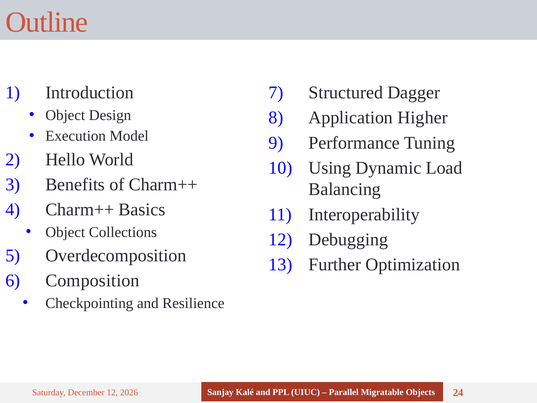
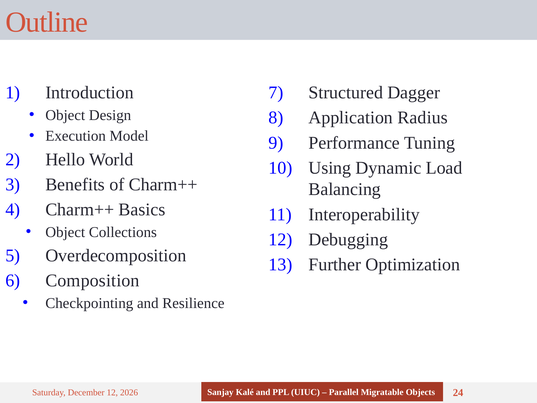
Higher: Higher -> Radius
